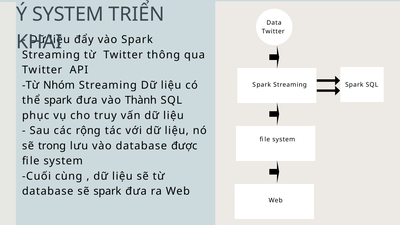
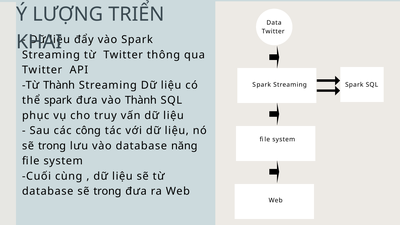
Ý SYSTEM: SYSTEM -> LƯỢNG
Từ Nhóm: Nhóm -> Thành
rộng: rộng -> công
được: được -> năng
database sẽ spark: spark -> trong
